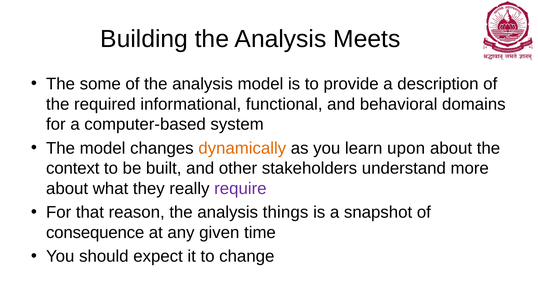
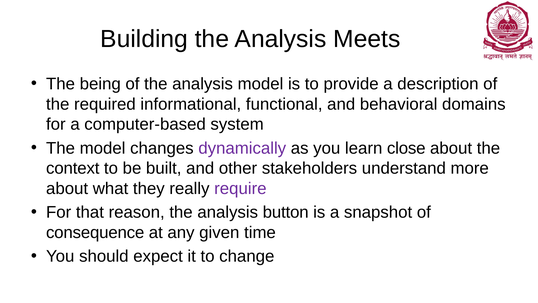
some: some -> being
dynamically colour: orange -> purple
upon: upon -> close
things: things -> button
